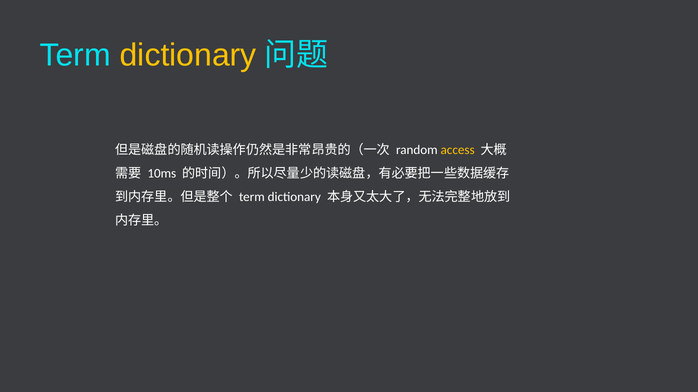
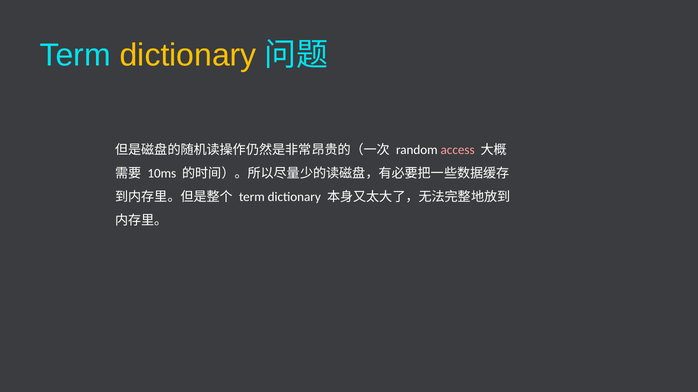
access colour: yellow -> pink
